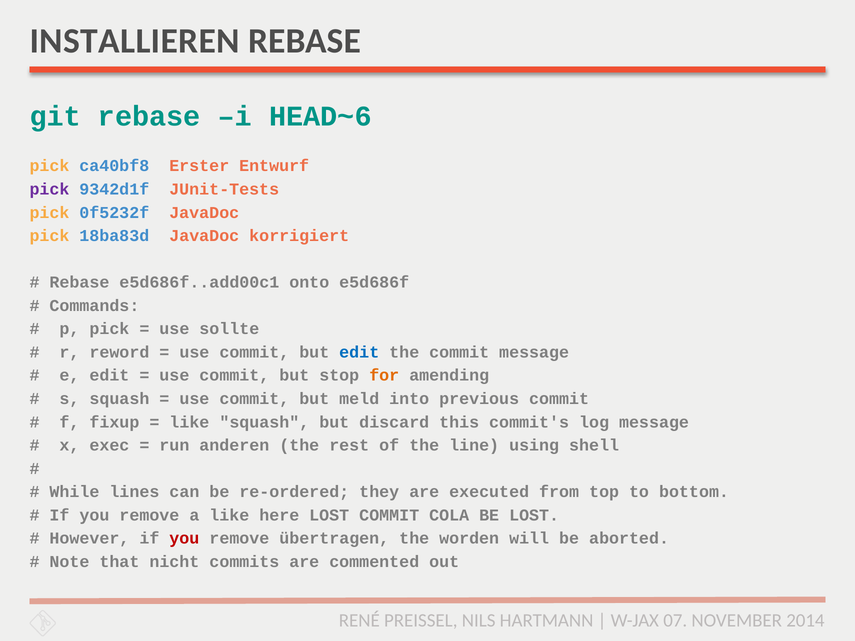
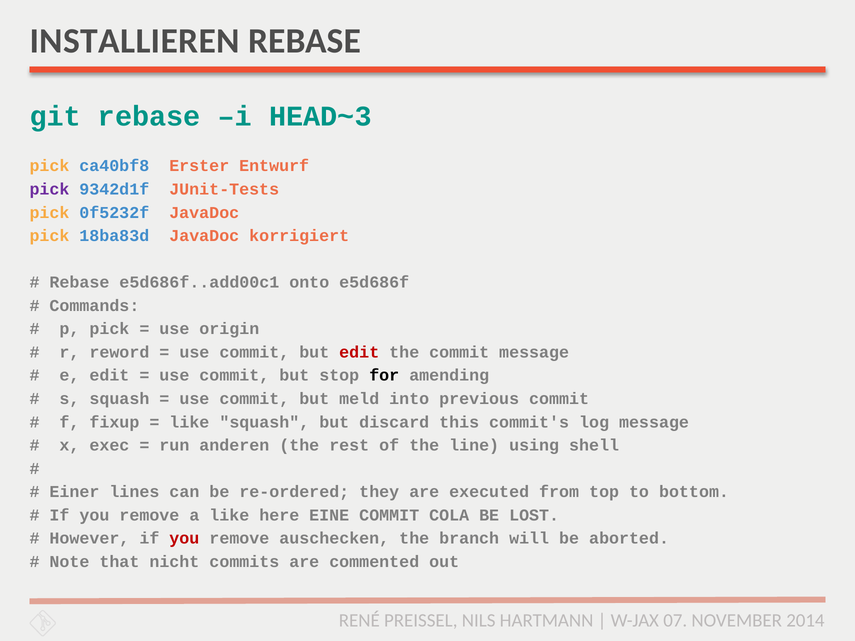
HEAD~6: HEAD~6 -> HEAD~3
sollte: sollte -> origin
edit at (359, 352) colour: blue -> red
for colour: orange -> black
While: While -> Einer
here LOST: LOST -> EINE
übertragen: übertragen -> auschecken
worden: worden -> branch
